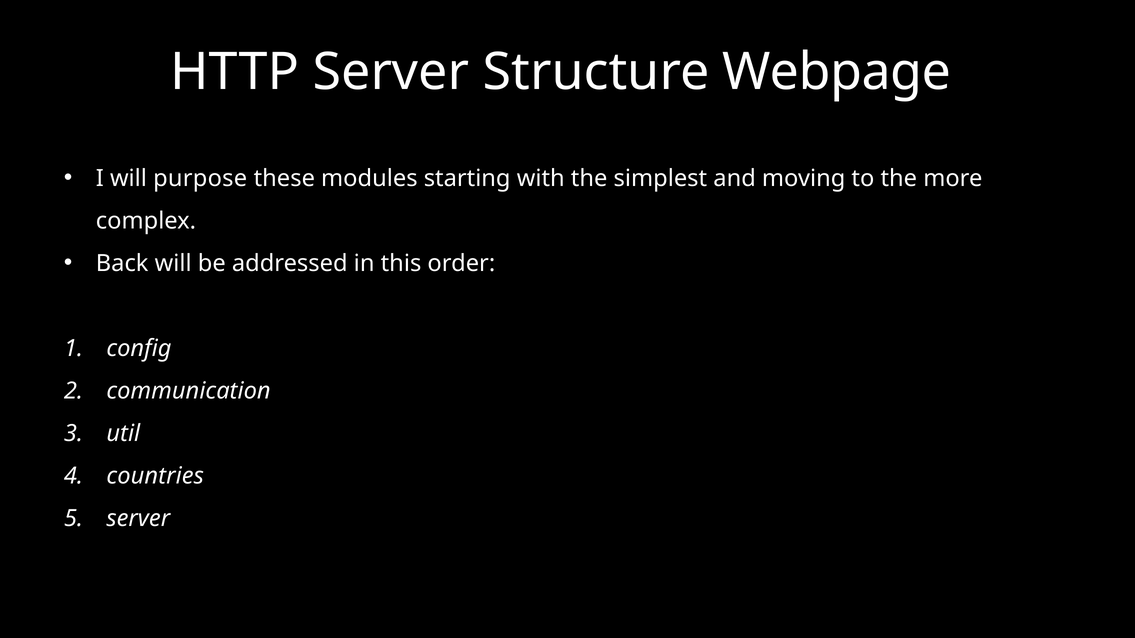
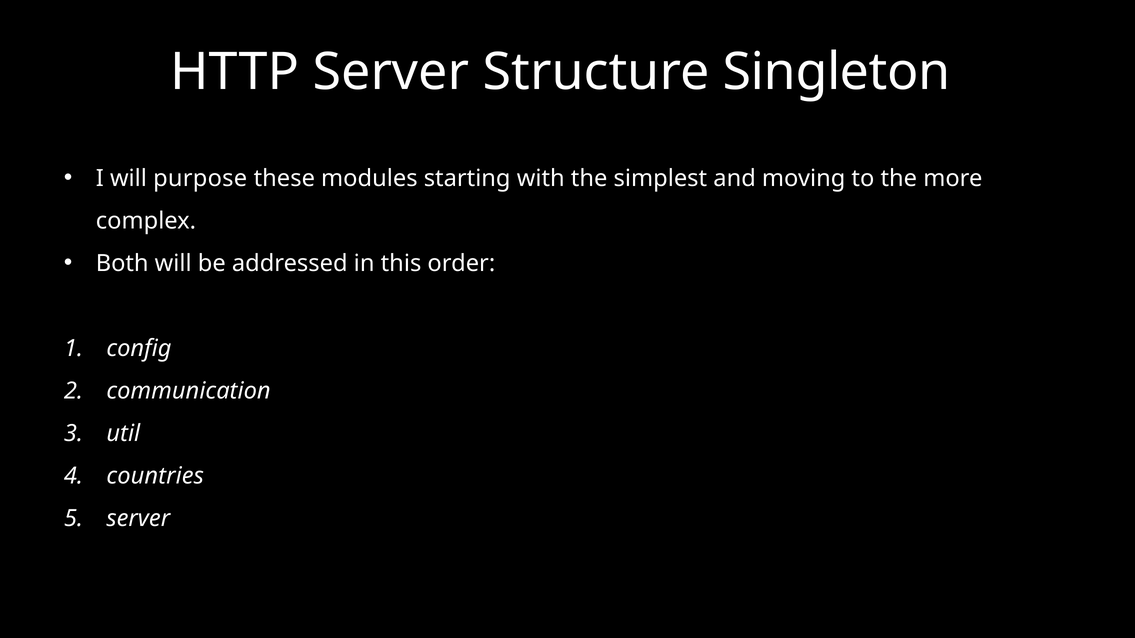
Webpage: Webpage -> Singleton
Back: Back -> Both
